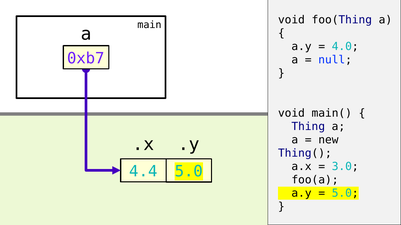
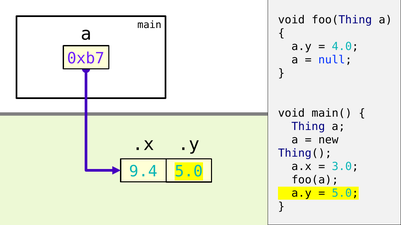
4.4: 4.4 -> 9.4
